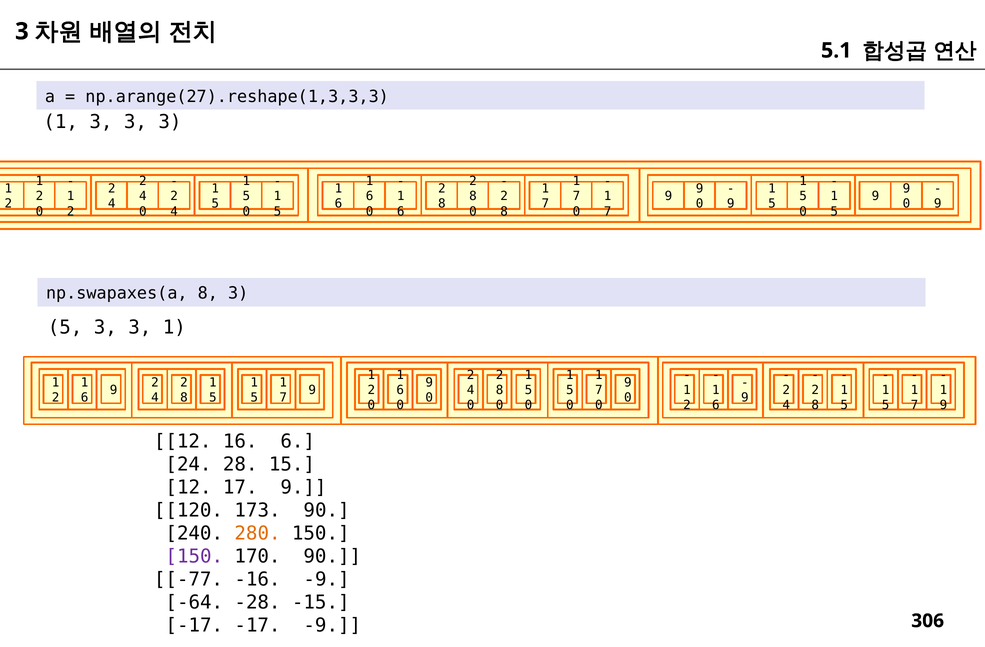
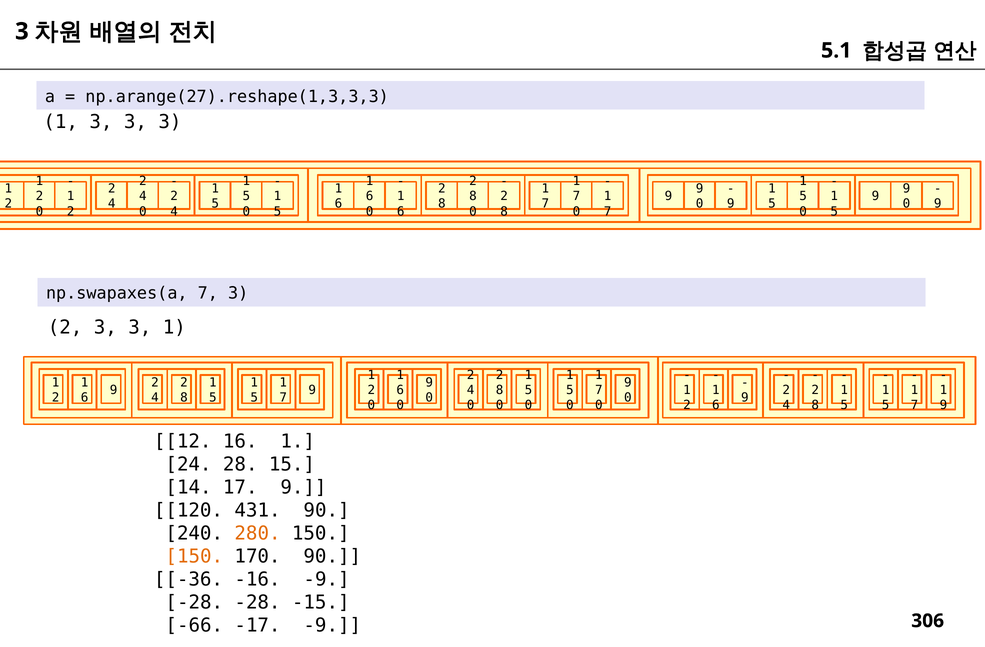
np.swapaxes(a 8: 8 -> 7
5 at (65, 327): 5 -> 2
16 6: 6 -> 1
12 at (189, 487): 12 -> 14
173: 173 -> 431
150 at (194, 556) colour: purple -> orange
-77: -77 -> -36
-64 at (194, 602): -64 -> -28
-17 at (194, 625): -17 -> -66
